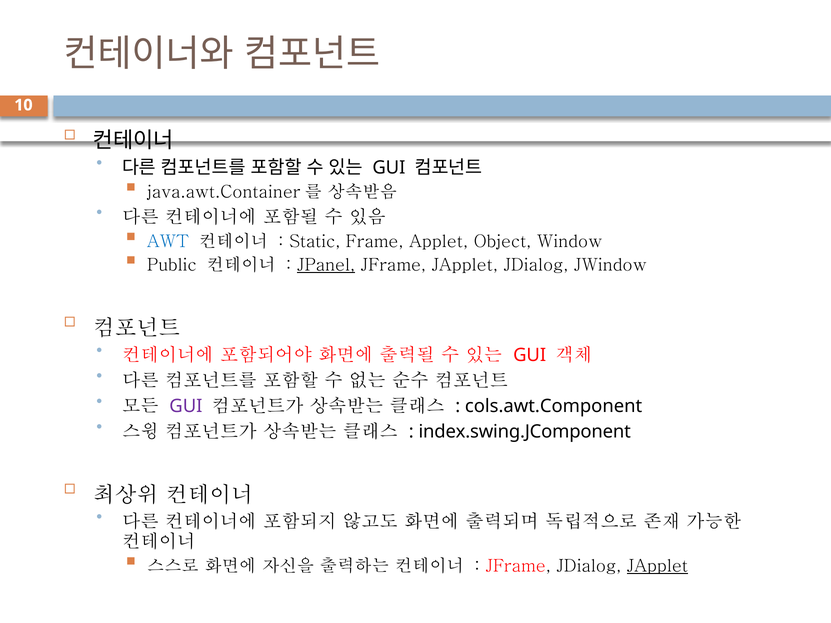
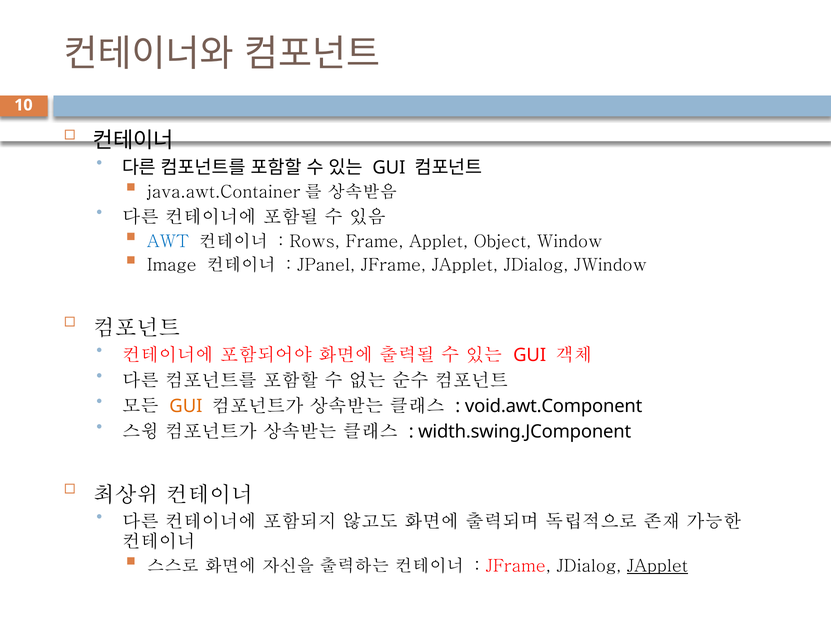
Static: Static -> Rows
Public: Public -> Image
JPanel underline: present -> none
GUI at (186, 406) colour: purple -> orange
cols.awt.Component: cols.awt.Component -> void.awt.Component
index.swing.JComponent: index.swing.JComponent -> width.swing.JComponent
